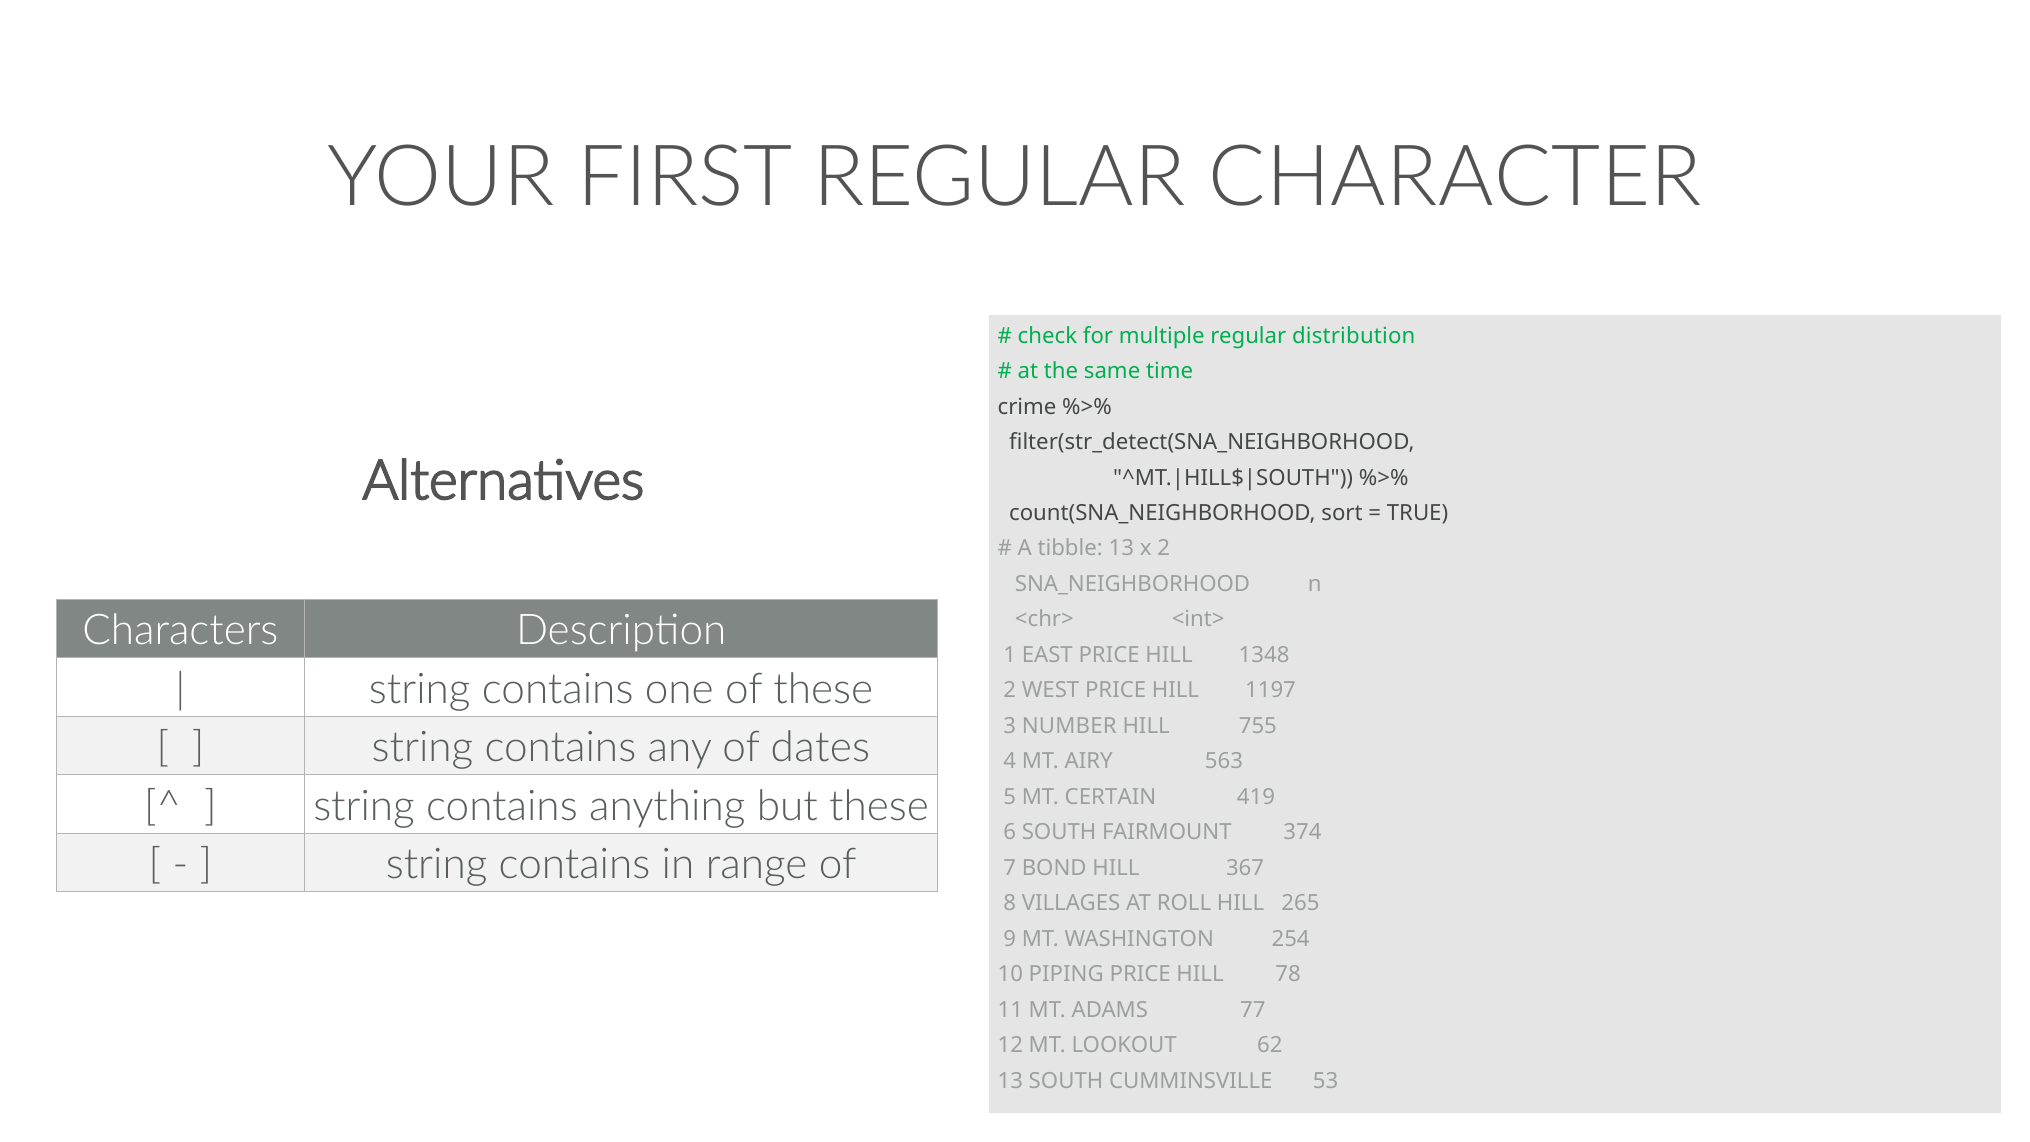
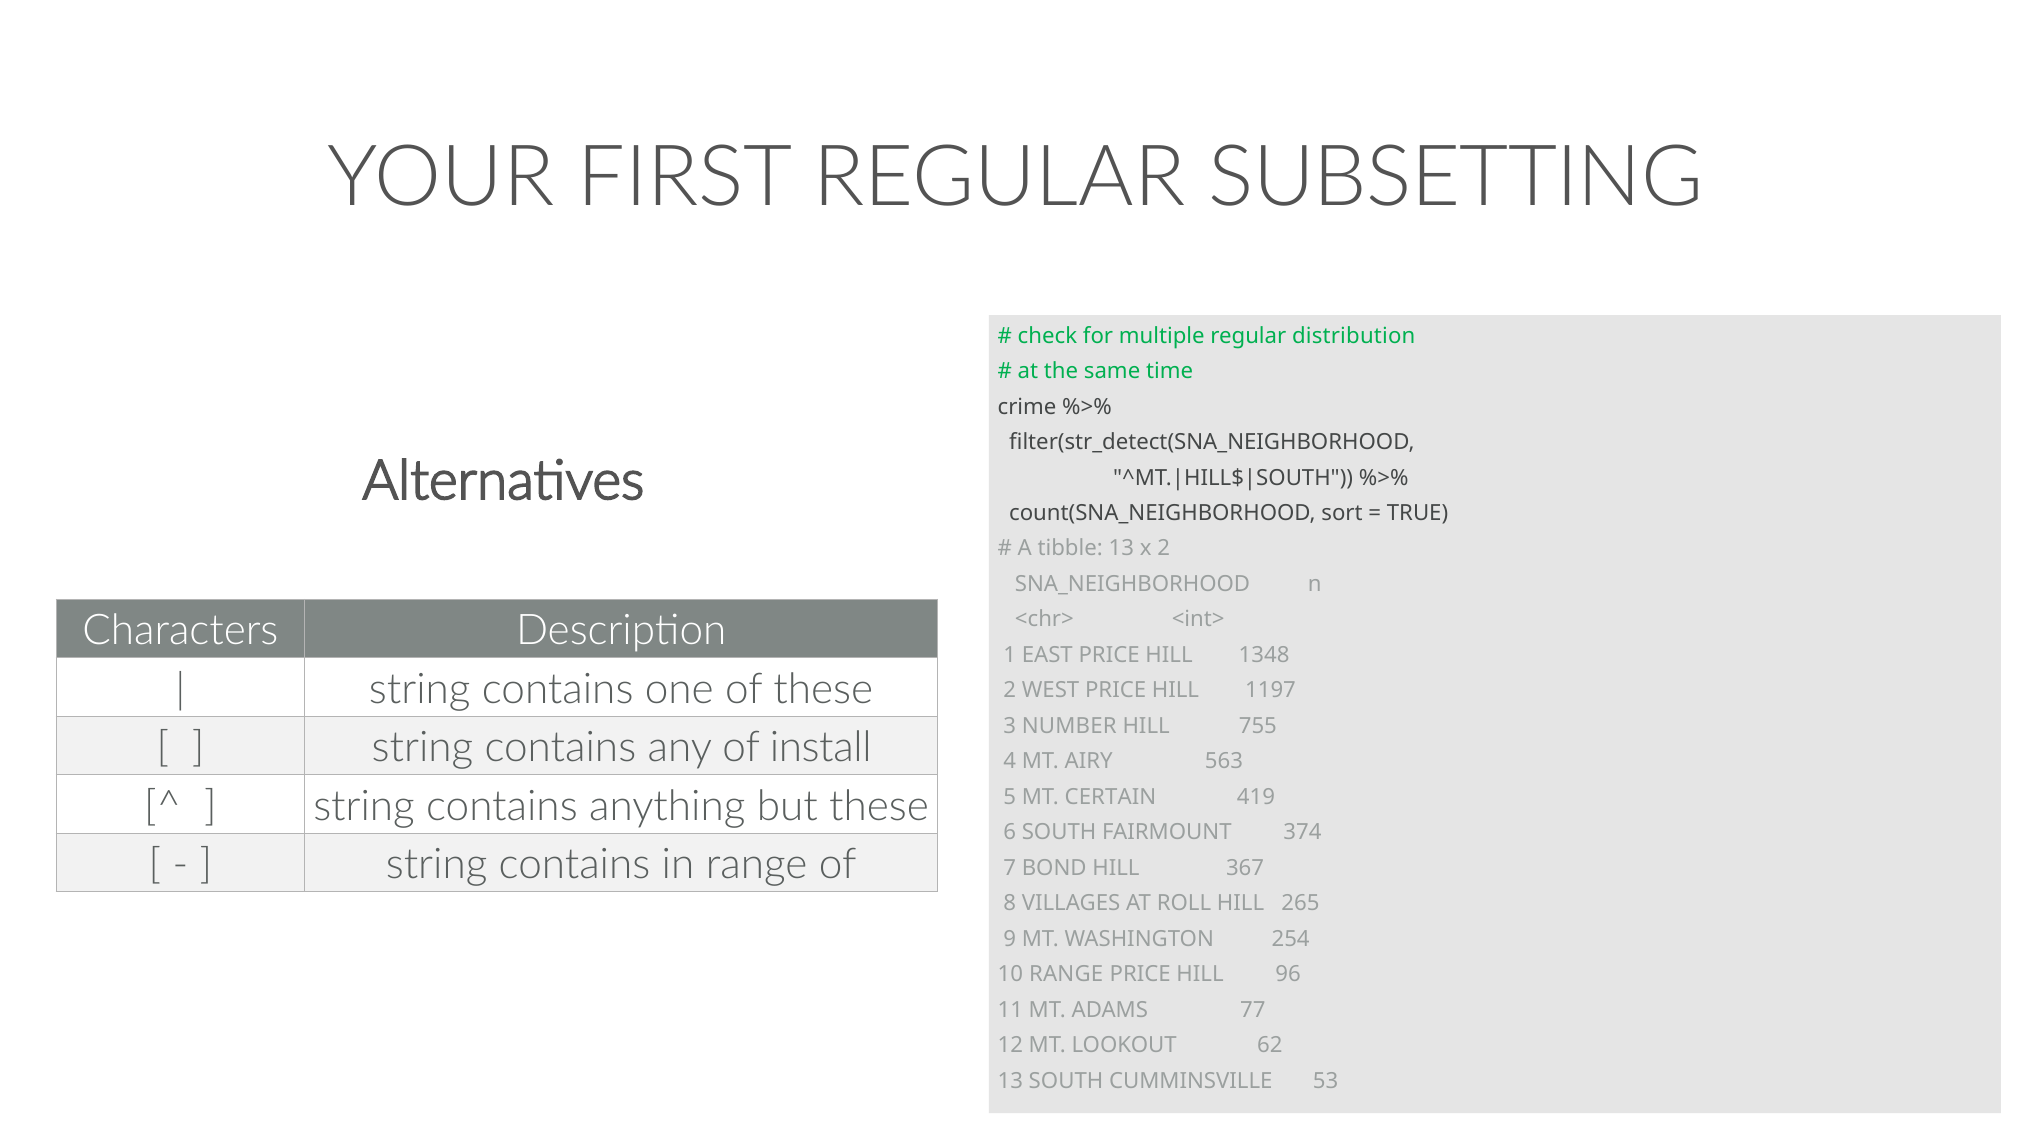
CHARACTER: CHARACTER -> SUBSETTING
dates: dates -> install
10 PIPING: PIPING -> RANGE
78: 78 -> 96
